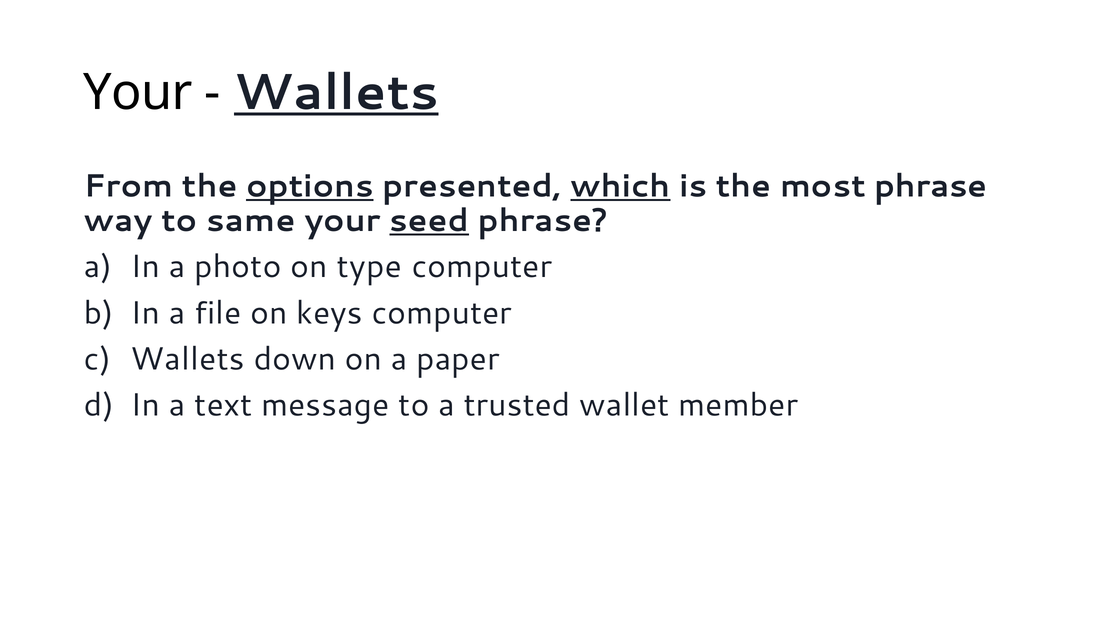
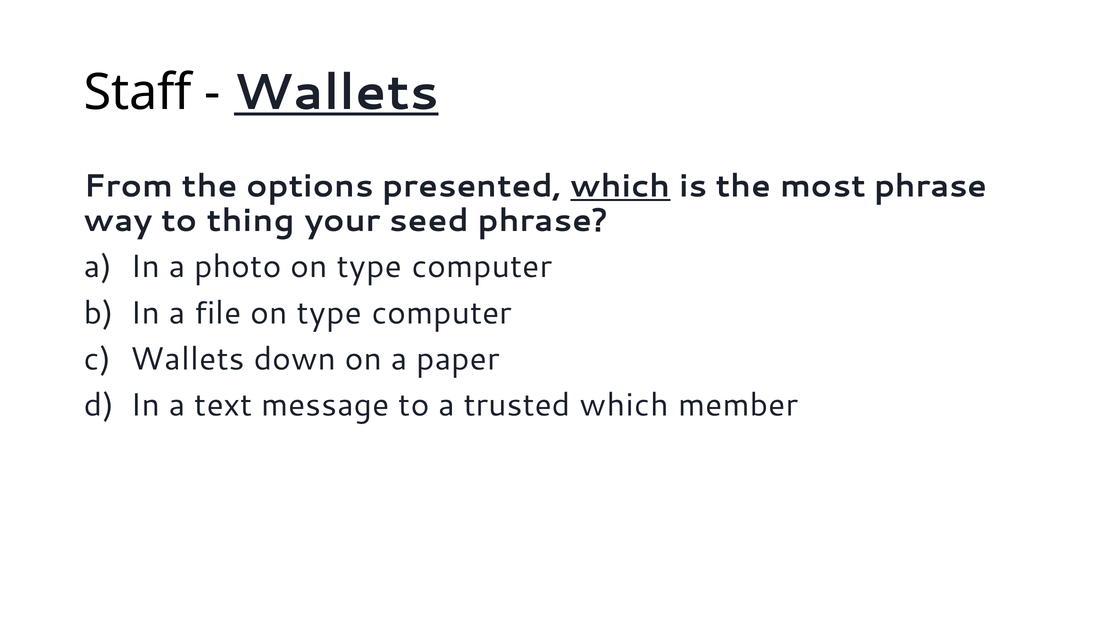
Your at (138, 93): Your -> Staff
options underline: present -> none
same: same -> thing
seed underline: present -> none
file on keys: keys -> type
trusted wallet: wallet -> which
